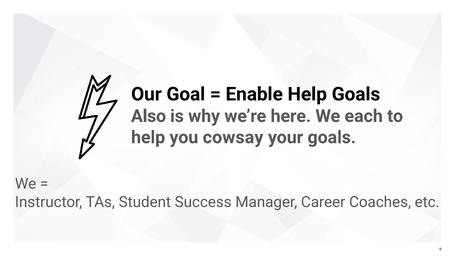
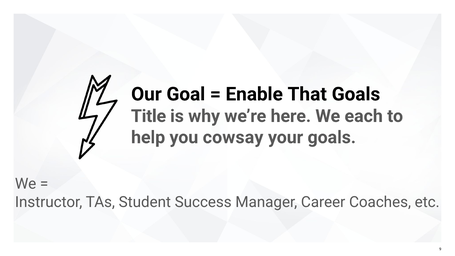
Enable Help: Help -> That
Also: Also -> Title
